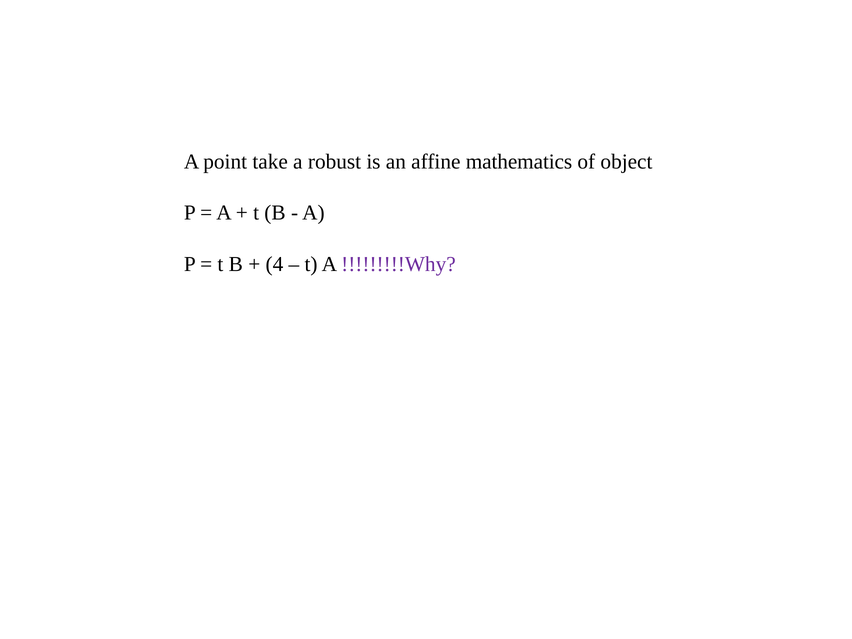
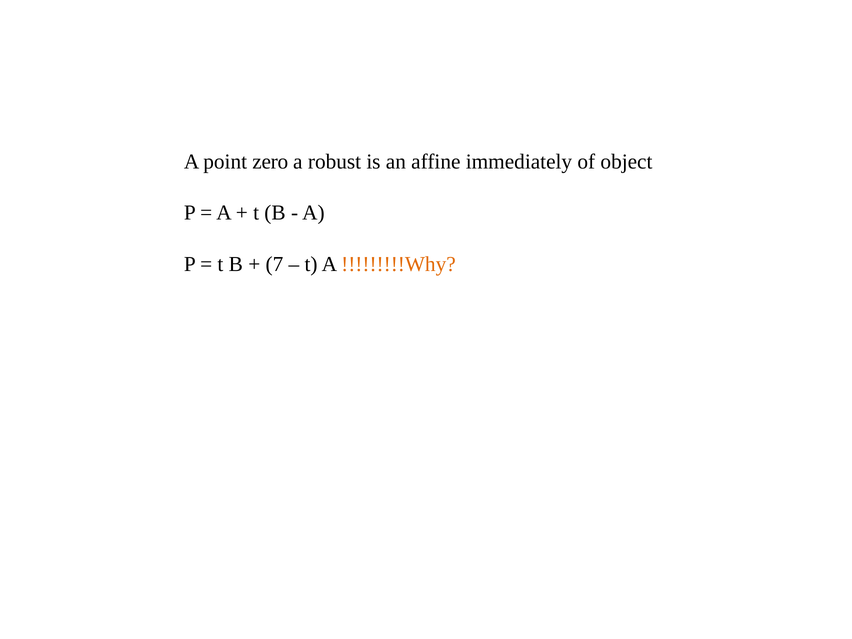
take: take -> zero
mathematics: mathematics -> immediately
4: 4 -> 7
!!!!!!!!!Why colour: purple -> orange
